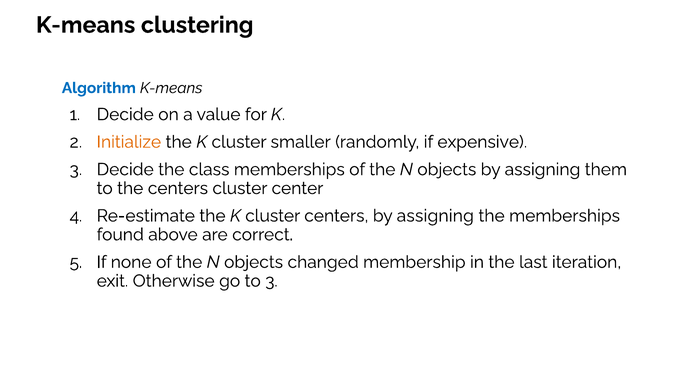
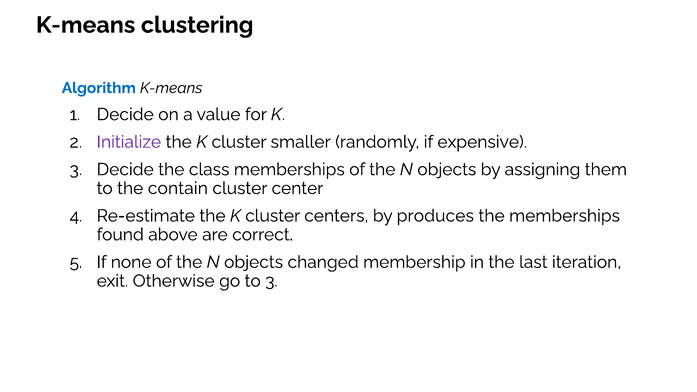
Initialize colour: orange -> purple
the centers: centers -> contain
centers by assigning: assigning -> produces
